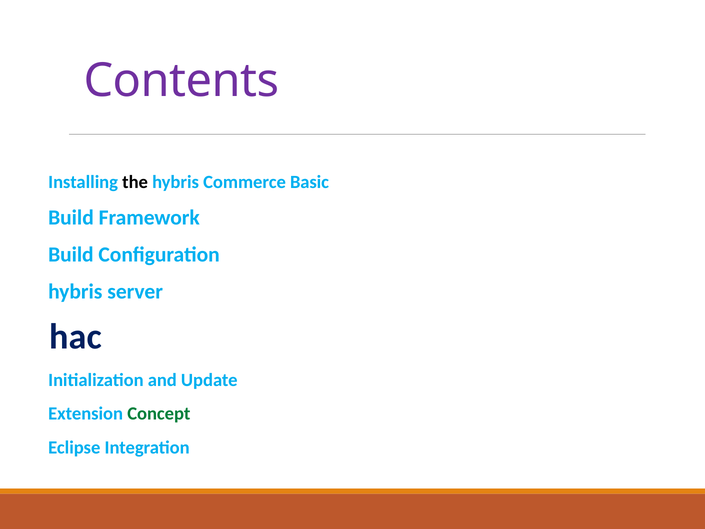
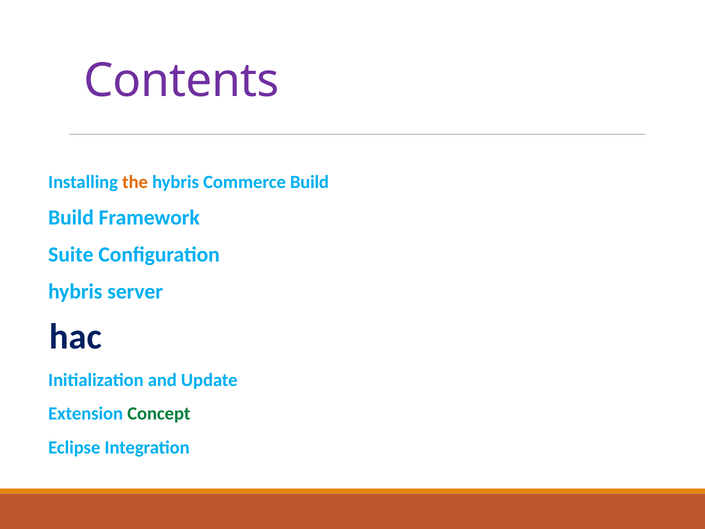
the colour: black -> orange
Commerce Basic: Basic -> Build
Build at (71, 255): Build -> Suite
